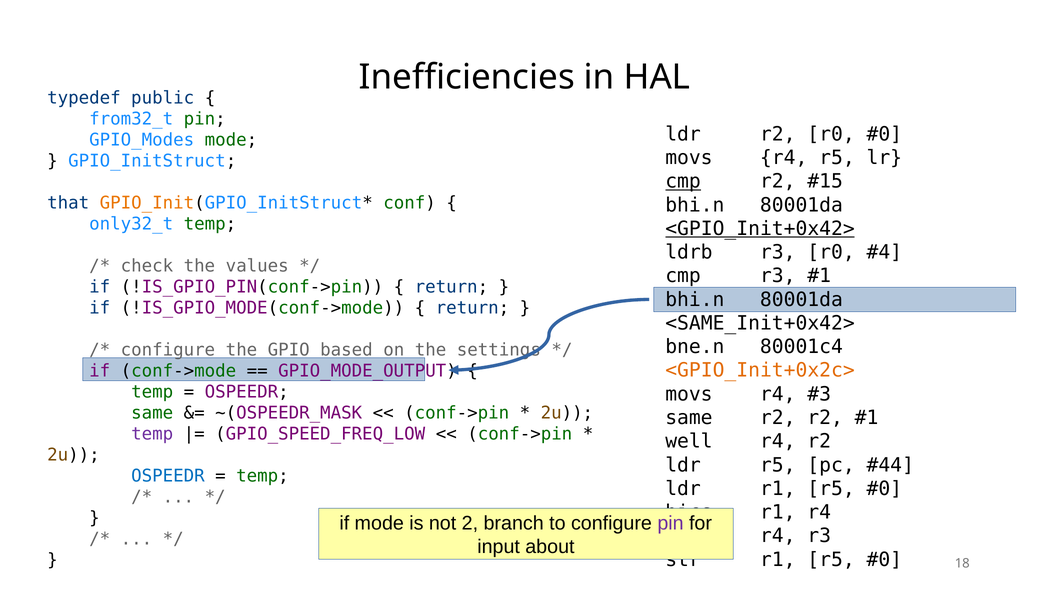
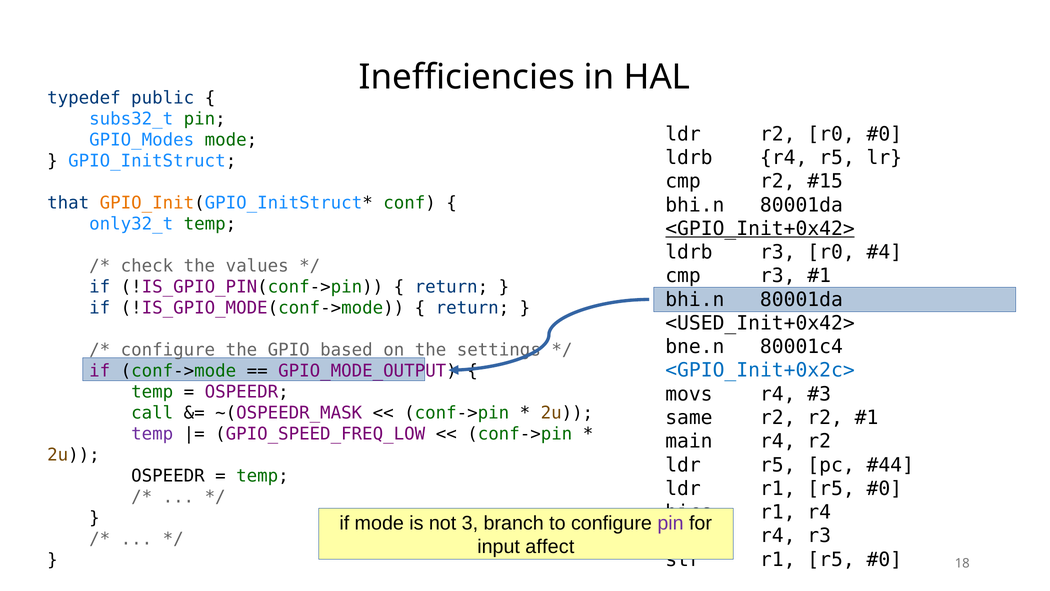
from32_t: from32_t -> subs32_t
movs at (689, 158): movs -> ldrb
cmp at (683, 181) underline: present -> none
<SAME_Init+0x42>: <SAME_Init+0x42> -> <USED_Init+0x42>
<GPIO_Init+0x2c> colour: orange -> blue
same at (152, 413): same -> call
well: well -> main
OSPEEDR at (168, 476) colour: blue -> black
2: 2 -> 3
about: about -> affect
